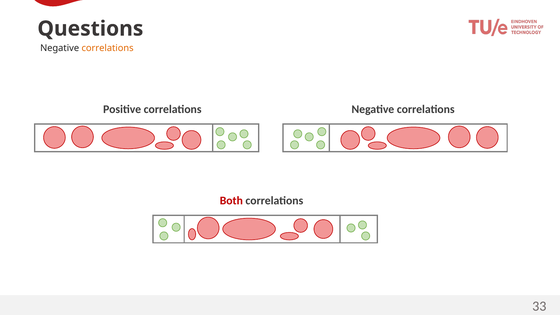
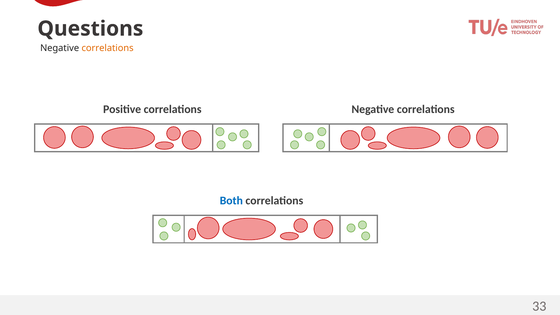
Both colour: red -> blue
